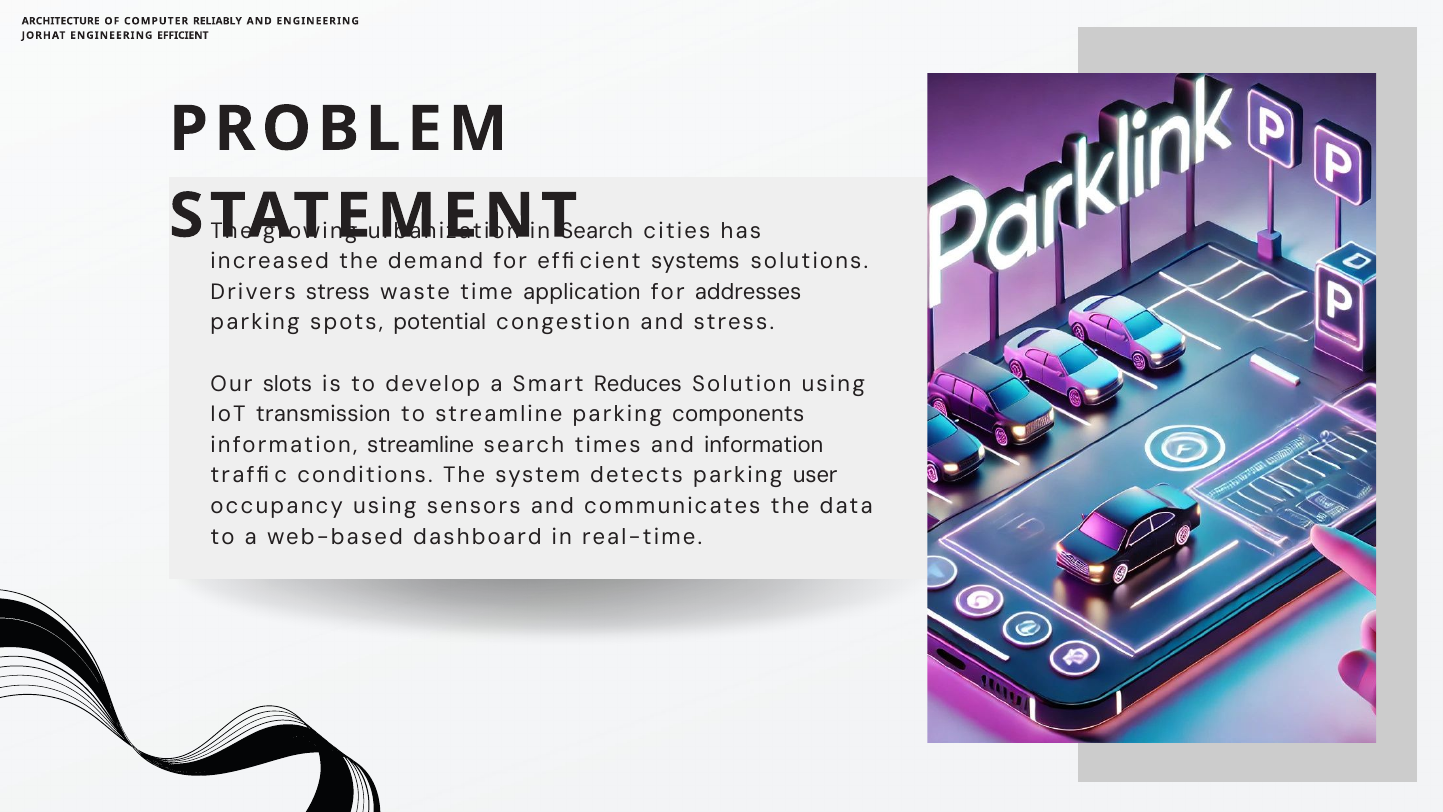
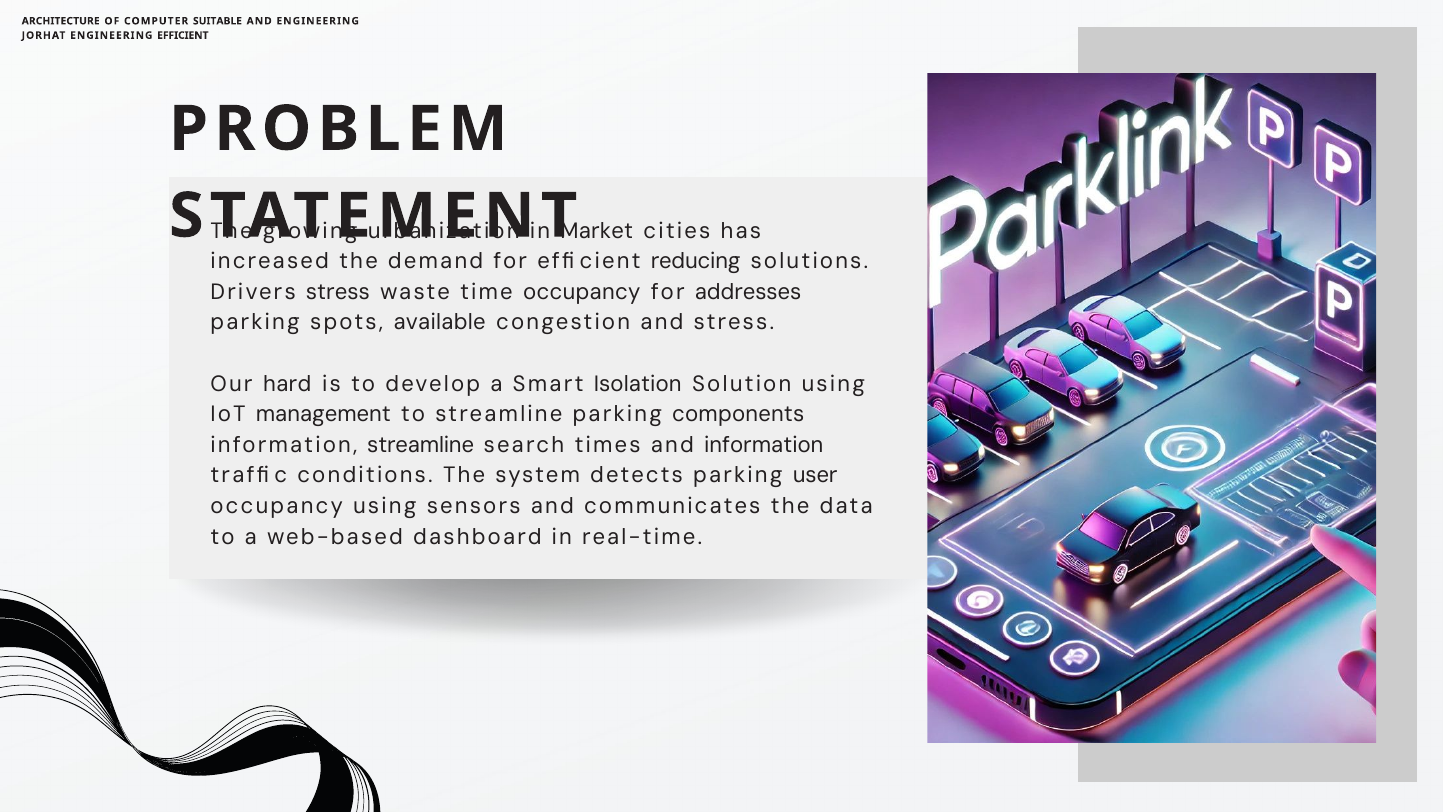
RELIABLY: RELIABLY -> SUITABLE
Search at (597, 231): Search -> Market
systems: systems -> reducing
time application: application -> occupancy
potential: potential -> available
slots: slots -> hard
Reduces: Reduces -> Isolation
transmission: transmission -> management
